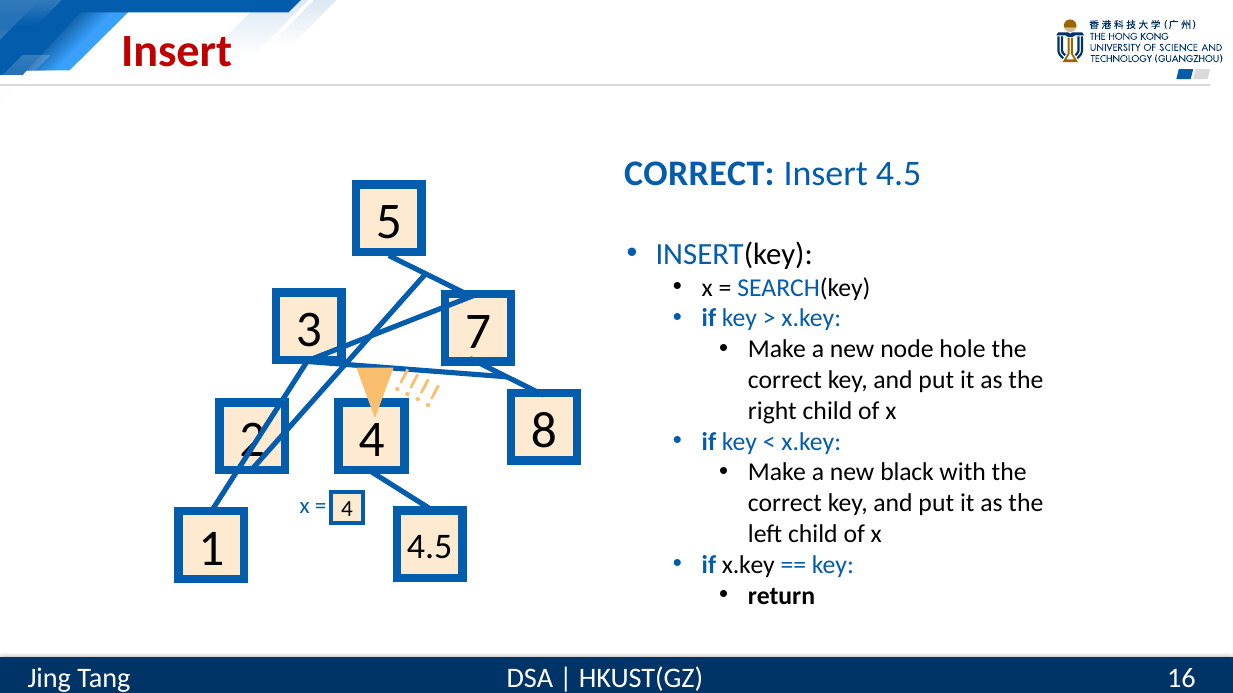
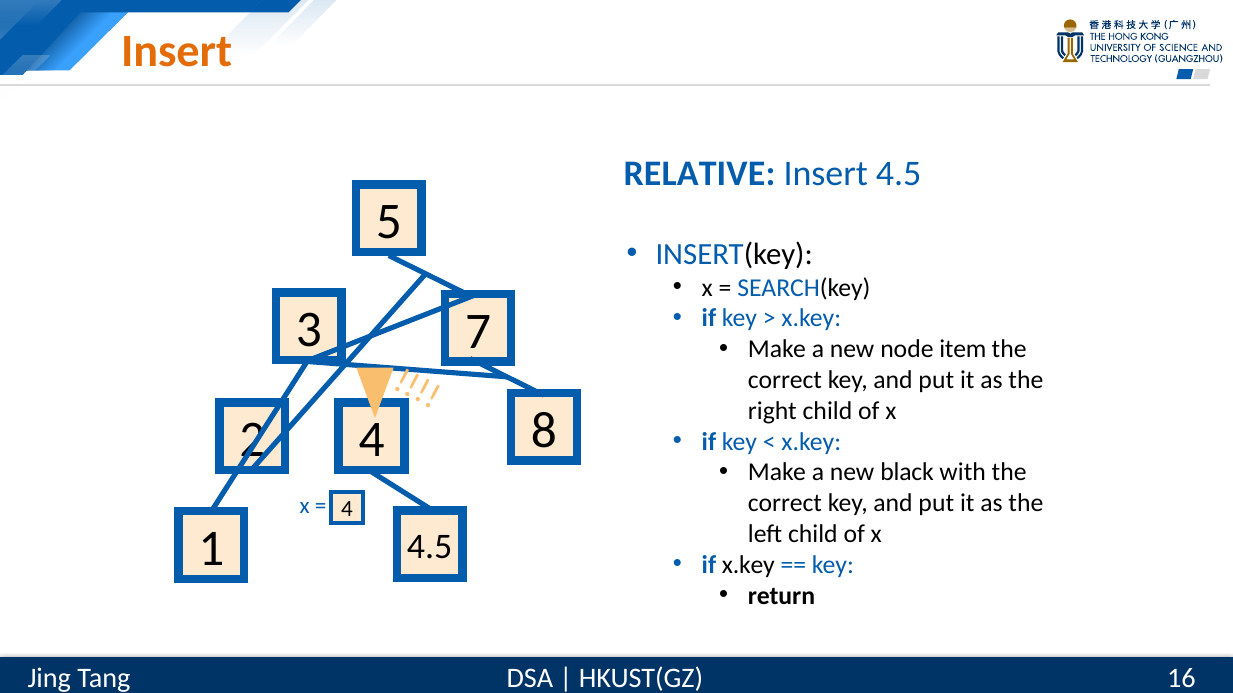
Insert at (177, 51) colour: red -> orange
CORRECT at (699, 174): CORRECT -> RELATIVE
hole: hole -> item
